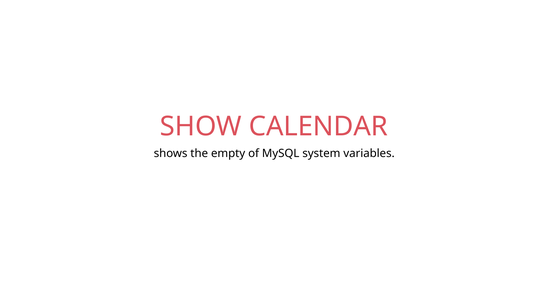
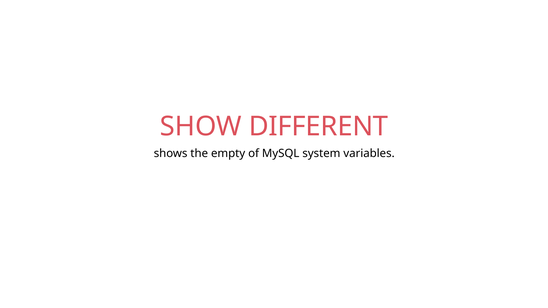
CALENDAR: CALENDAR -> DIFFERENT
